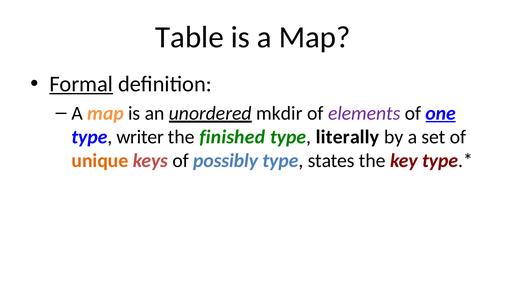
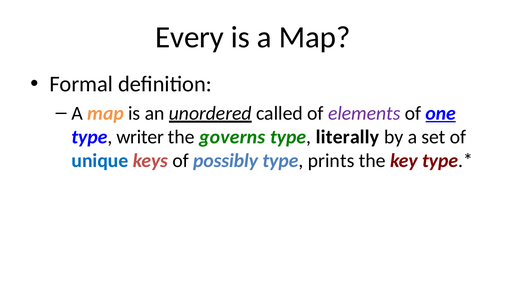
Table: Table -> Every
Formal underline: present -> none
mkdir: mkdir -> called
finished: finished -> governs
unique colour: orange -> blue
states: states -> prints
